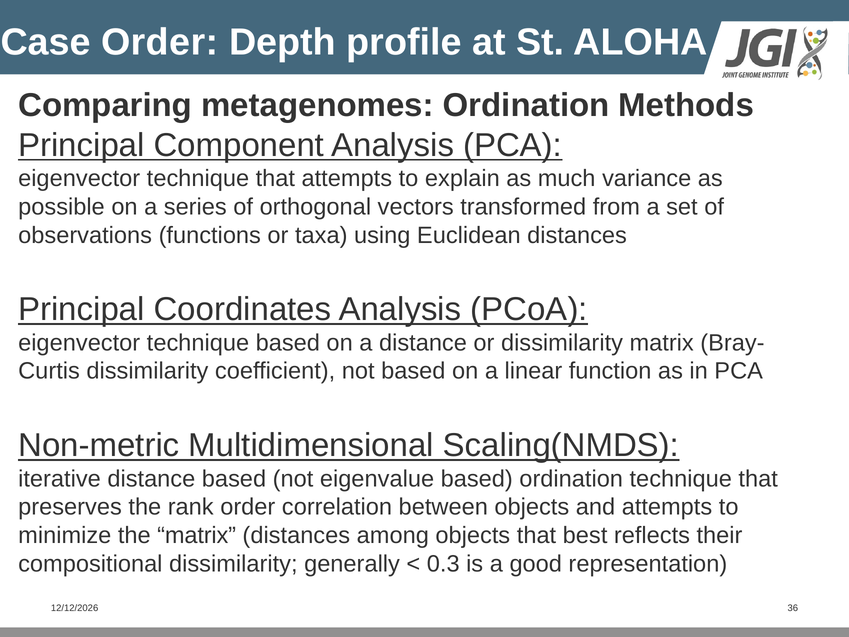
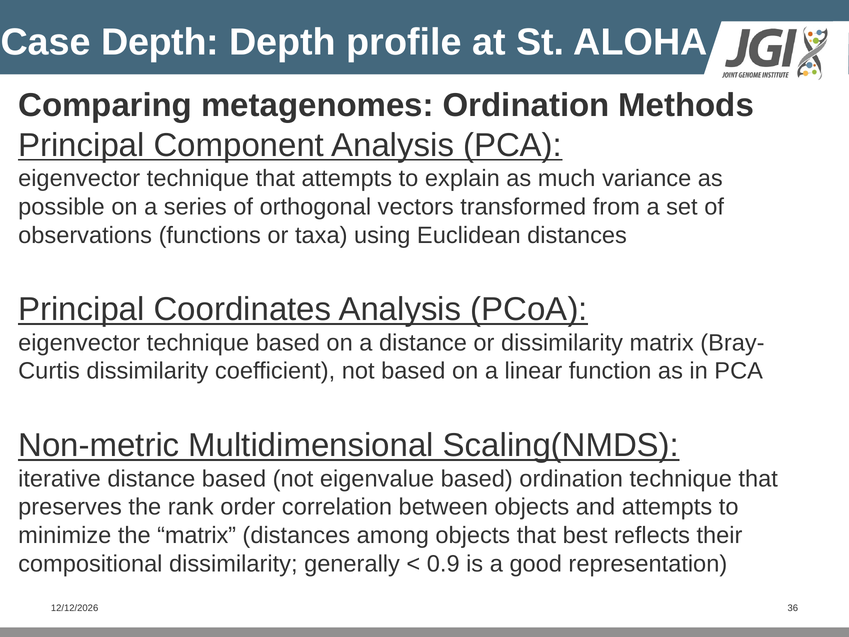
Case Order: Order -> Depth
0.3: 0.3 -> 0.9
